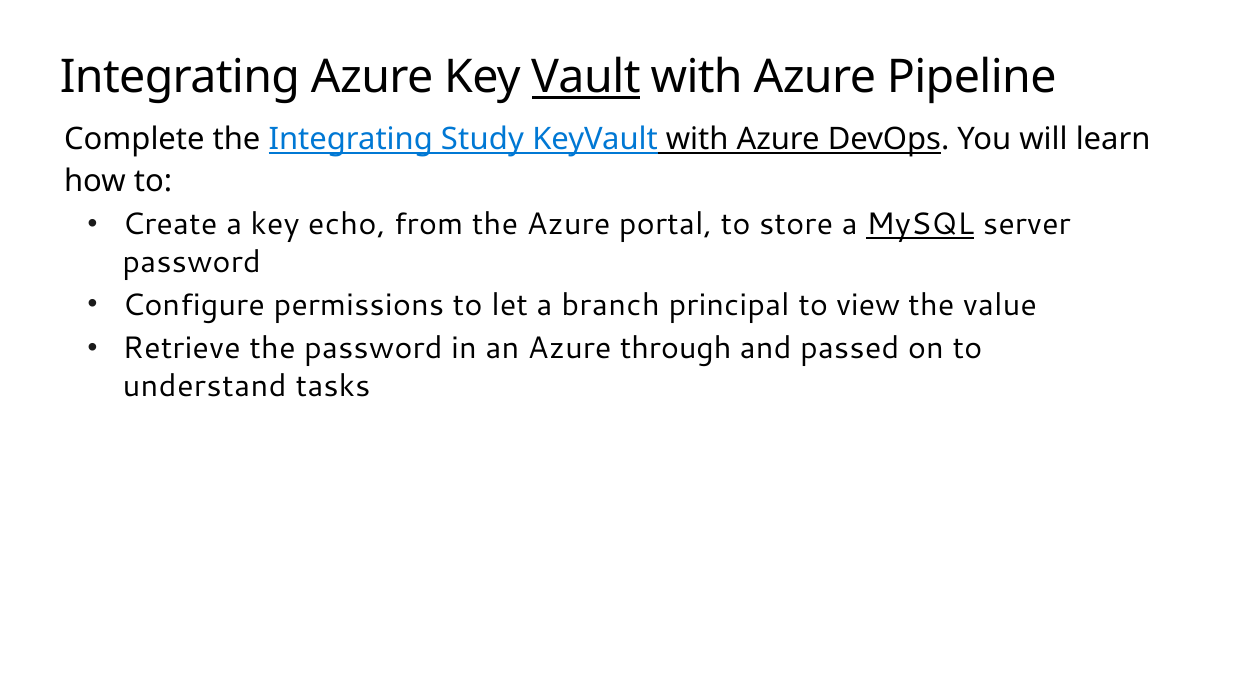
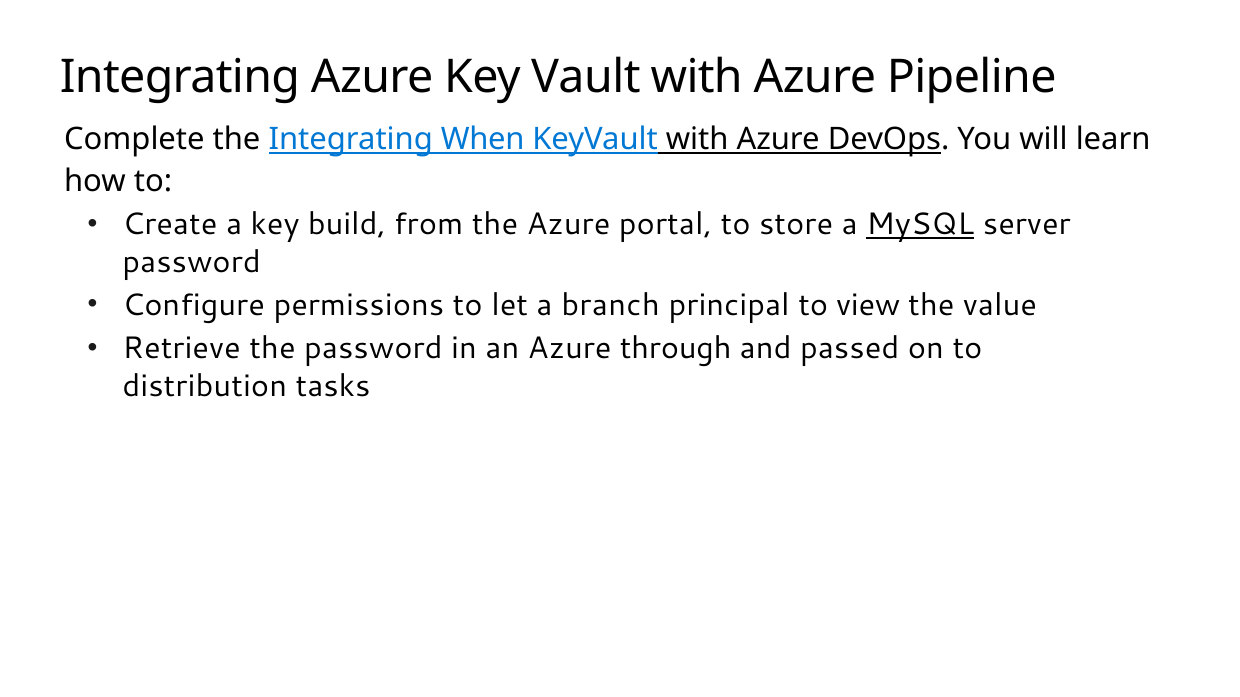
Vault underline: present -> none
Study: Study -> When
echo: echo -> build
understand: understand -> distribution
